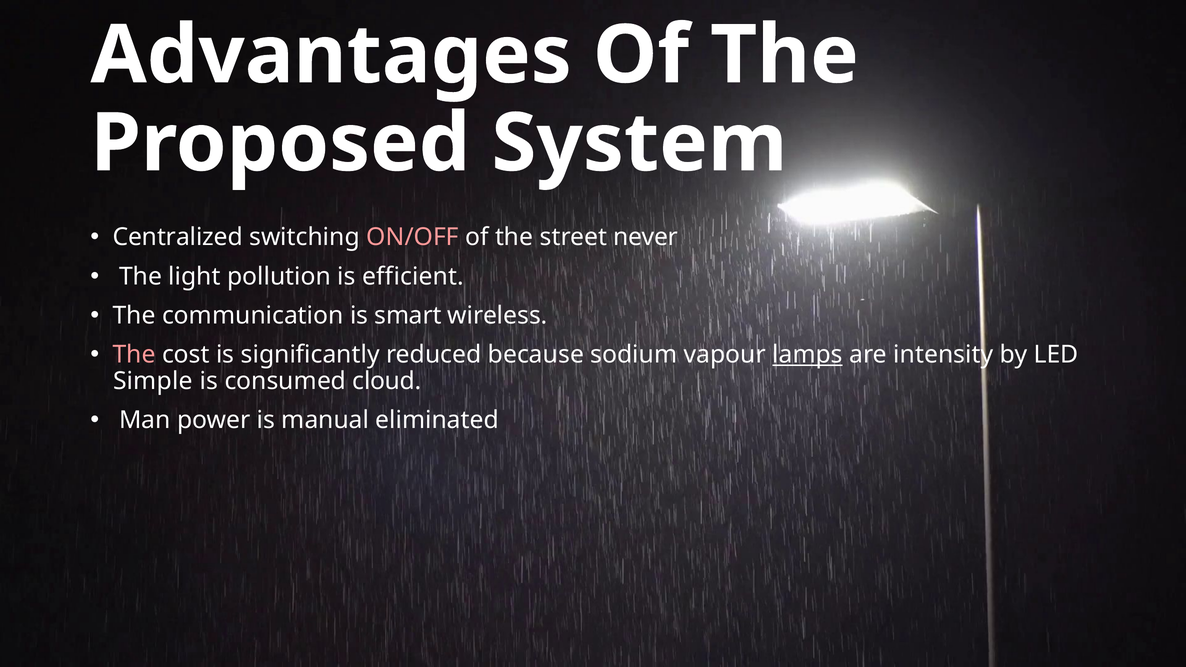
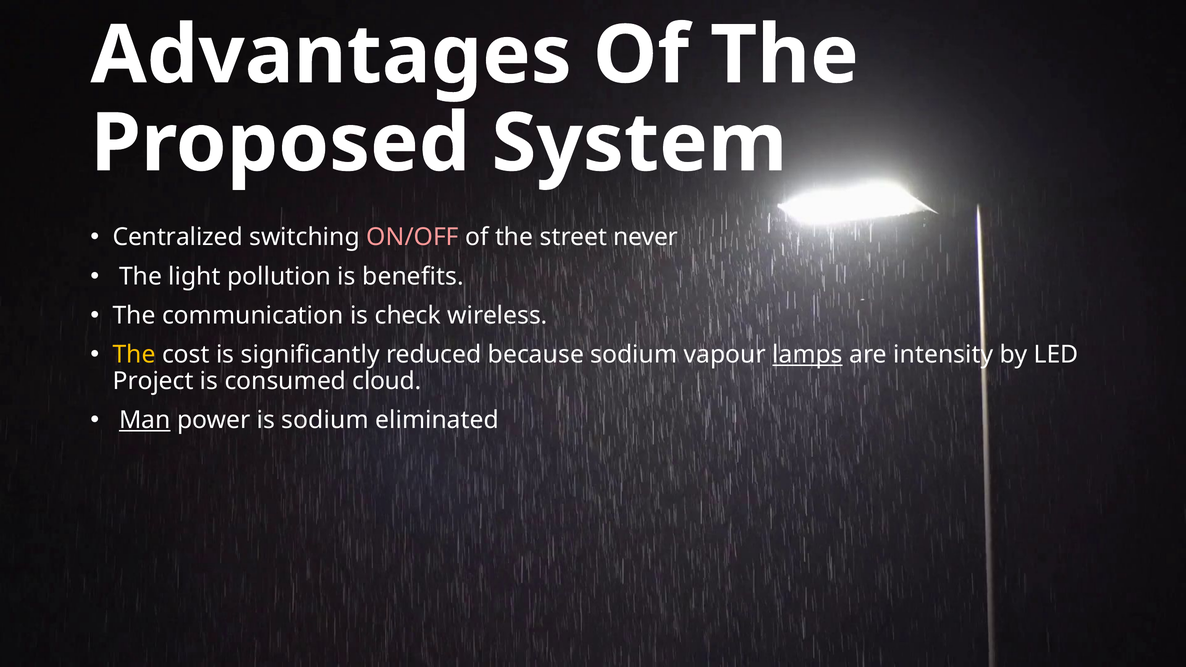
efficient: efficient -> benefits
smart: smart -> check
The at (134, 355) colour: pink -> yellow
Simple: Simple -> Project
Man underline: none -> present
is manual: manual -> sodium
